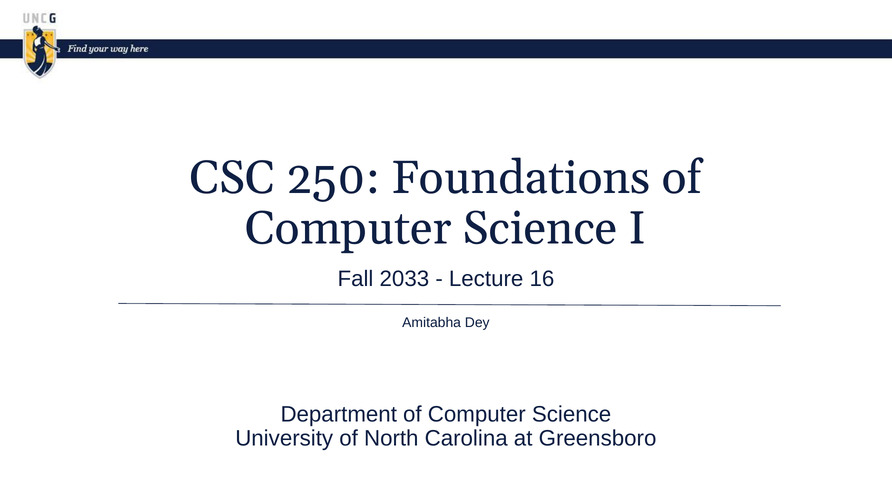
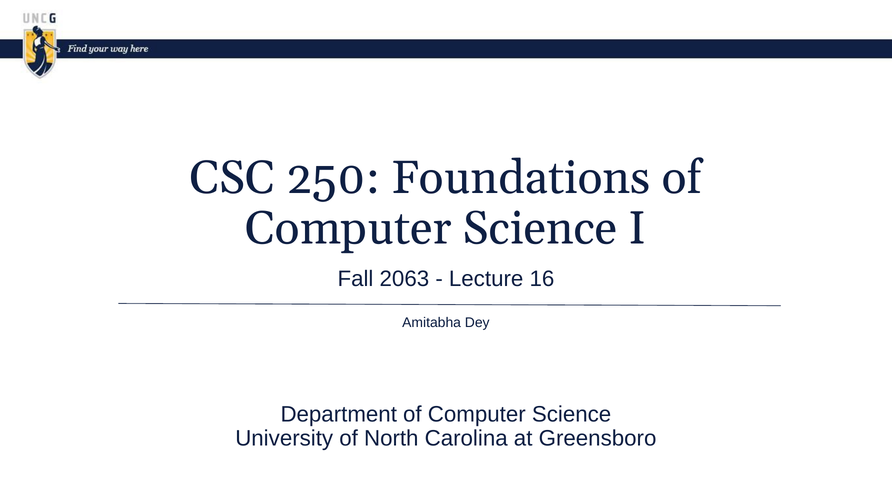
2033: 2033 -> 2063
